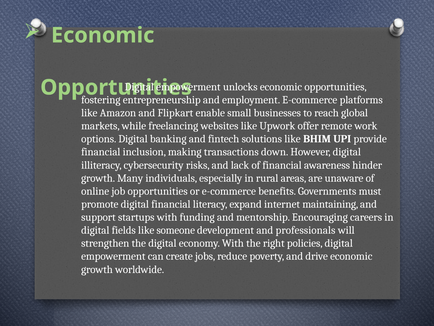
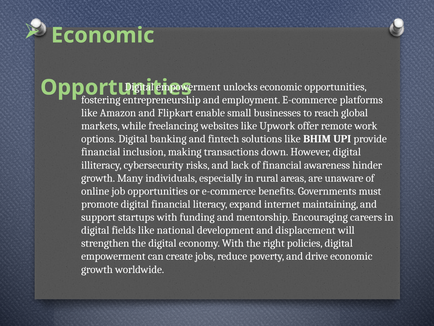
someone: someone -> national
professionals: professionals -> displacement
